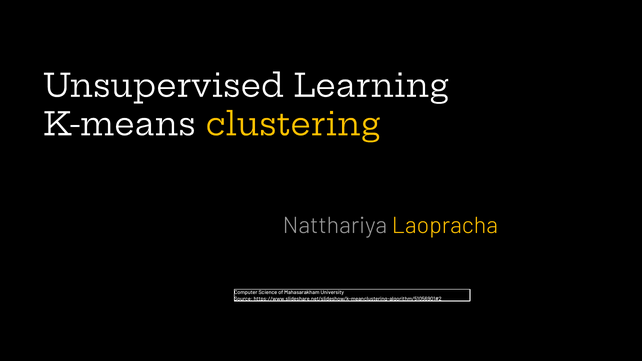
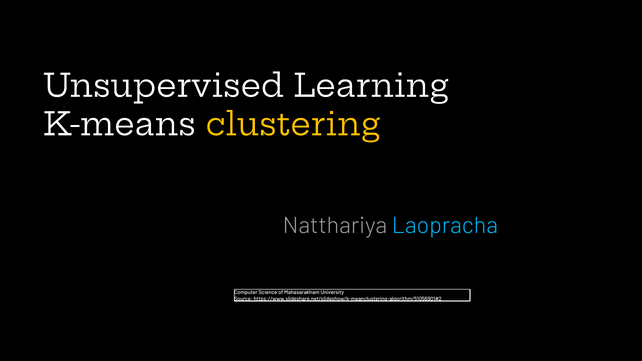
Laopracha colour: yellow -> light blue
